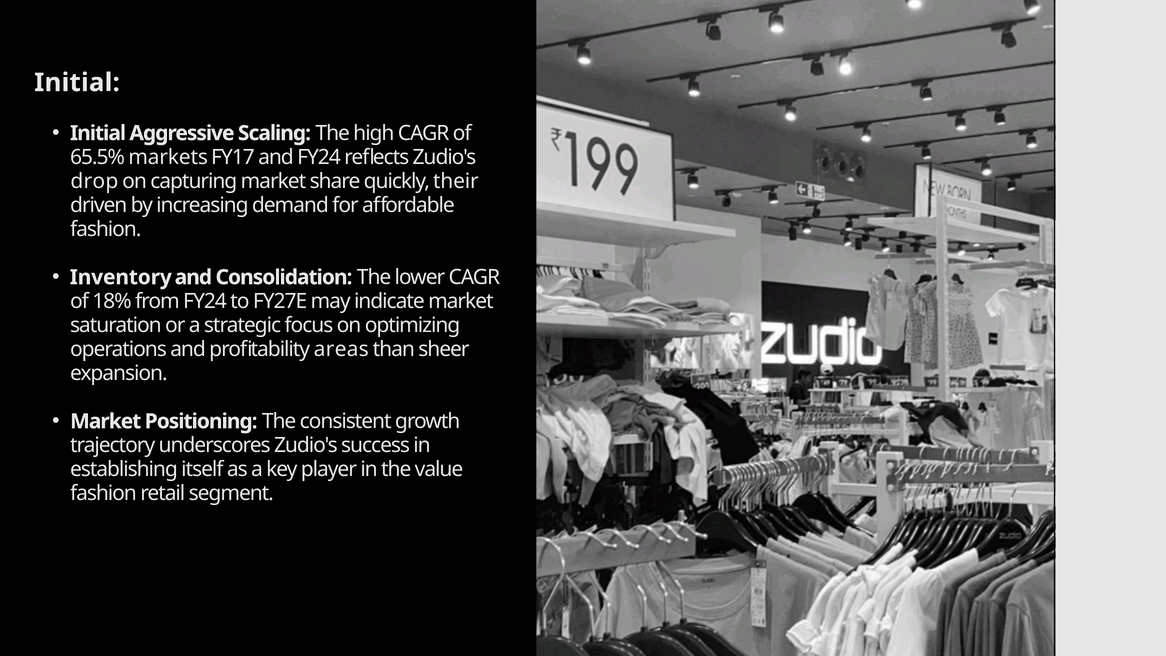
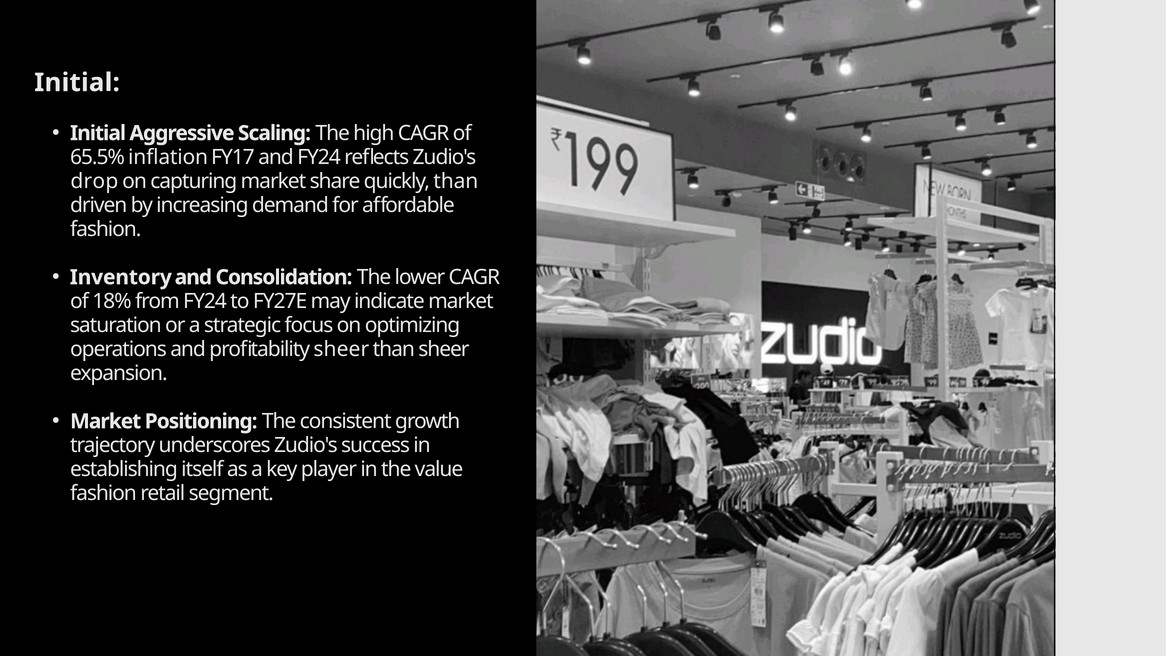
markets: markets -> inflation
quickly their: their -> than
profitability areas: areas -> sheer
